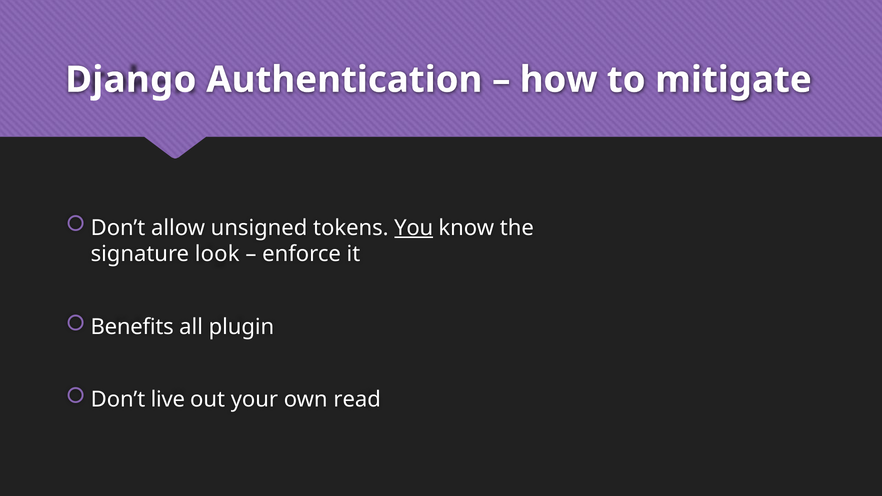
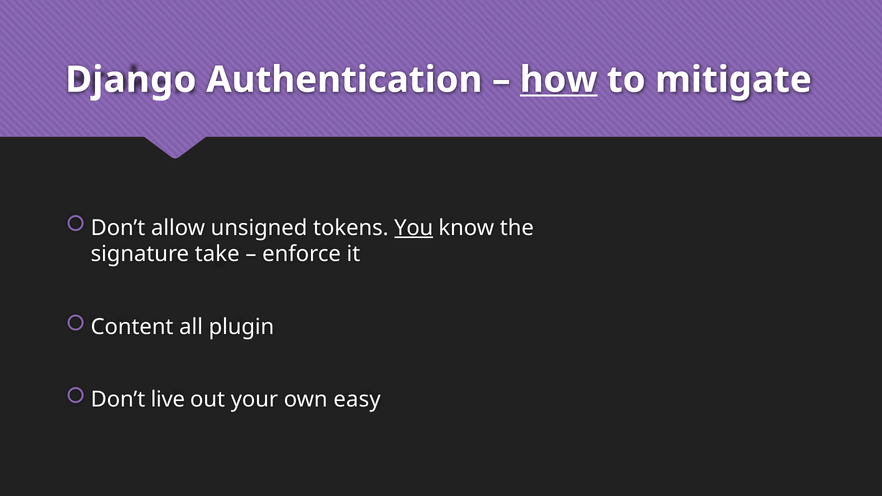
how underline: none -> present
look: look -> take
Benefits: Benefits -> Content
read: read -> easy
